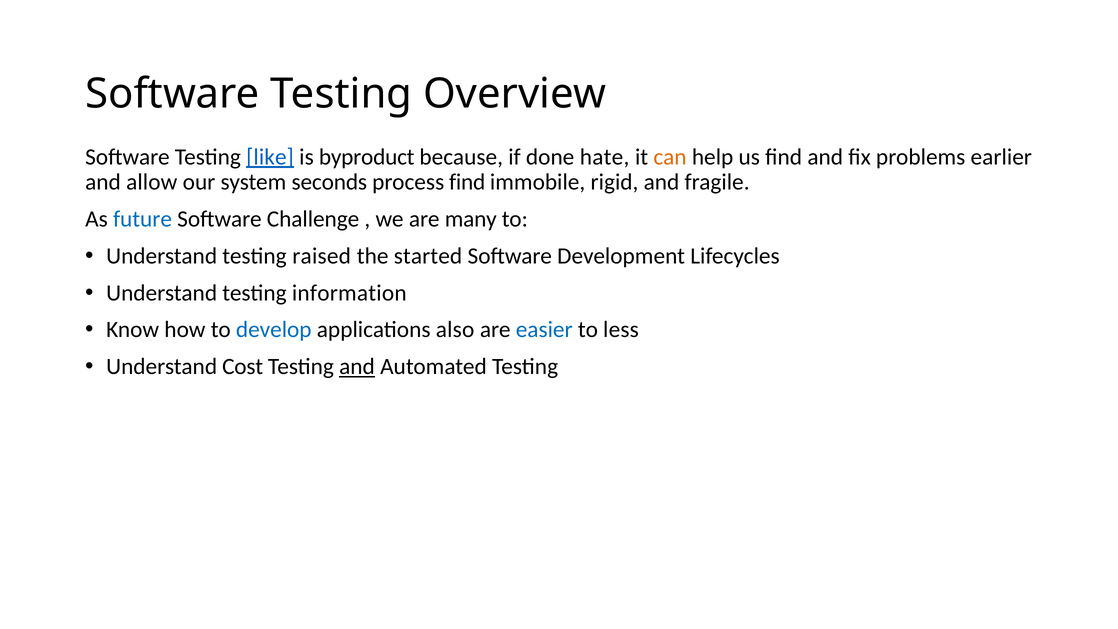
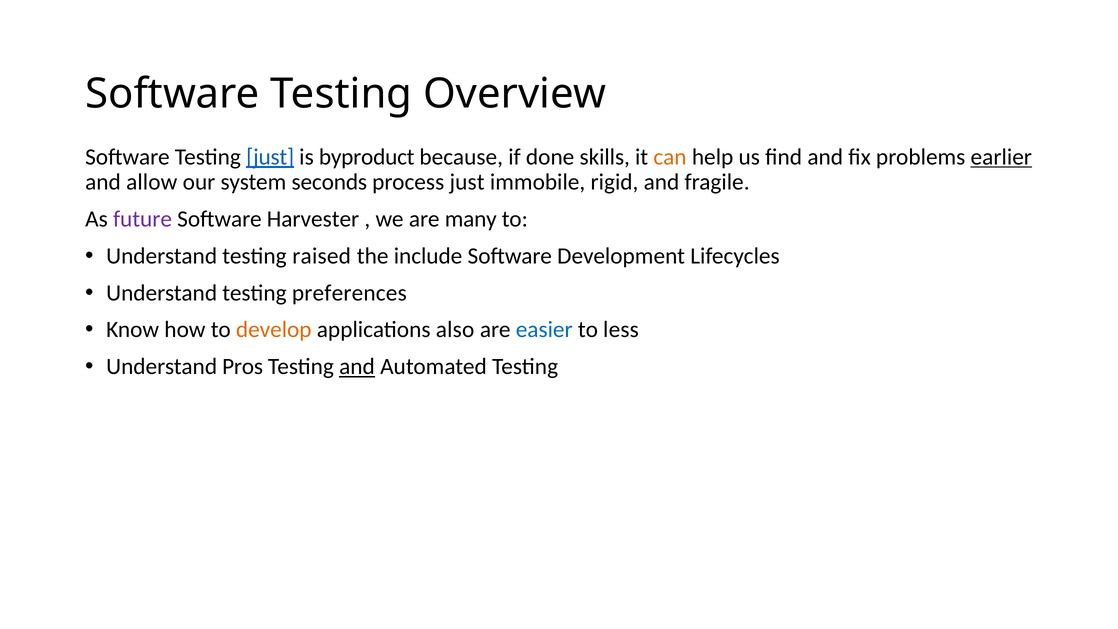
Testing like: like -> just
hate: hate -> skills
earlier underline: none -> present
process find: find -> just
future colour: blue -> purple
Challenge: Challenge -> Harvester
started: started -> include
information: information -> preferences
develop colour: blue -> orange
Cost: Cost -> Pros
